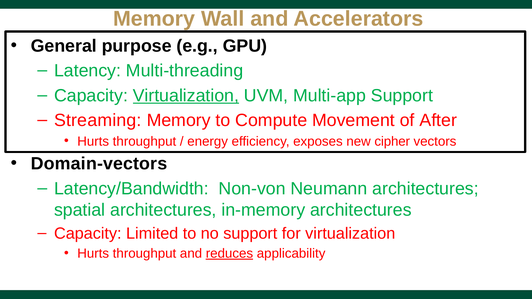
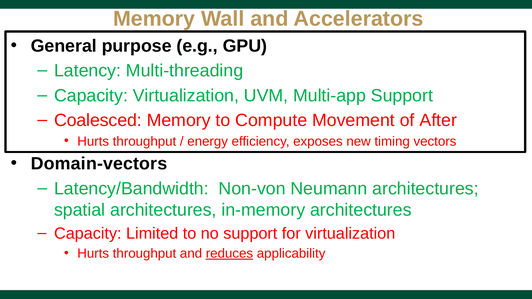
Virtualization at (186, 96) underline: present -> none
Streaming: Streaming -> Coalesced
cipher: cipher -> timing
